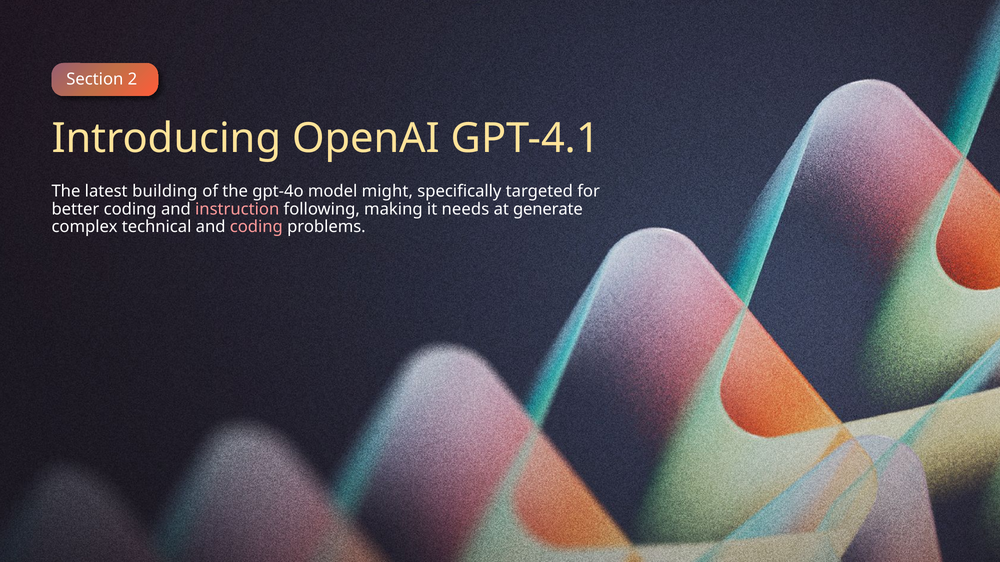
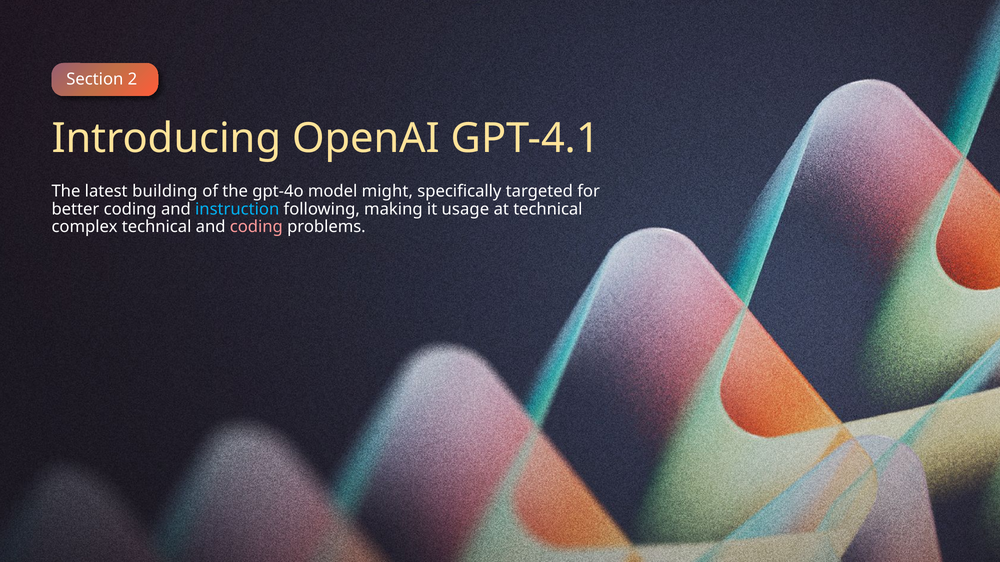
instruction colour: pink -> light blue
needs: needs -> usage
at generate: generate -> technical
